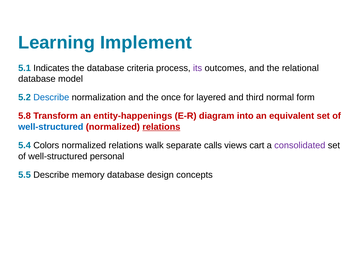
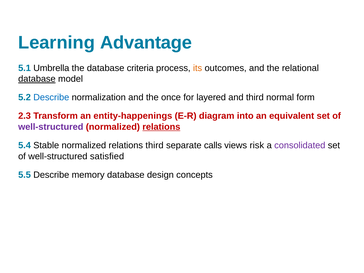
Implement: Implement -> Advantage
Indicates: Indicates -> Umbrella
its colour: purple -> orange
database at (37, 79) underline: none -> present
5.8: 5.8 -> 2.3
well-structured at (51, 127) colour: blue -> purple
Colors: Colors -> Stable
relations walk: walk -> third
cart: cart -> risk
personal: personal -> satisfied
